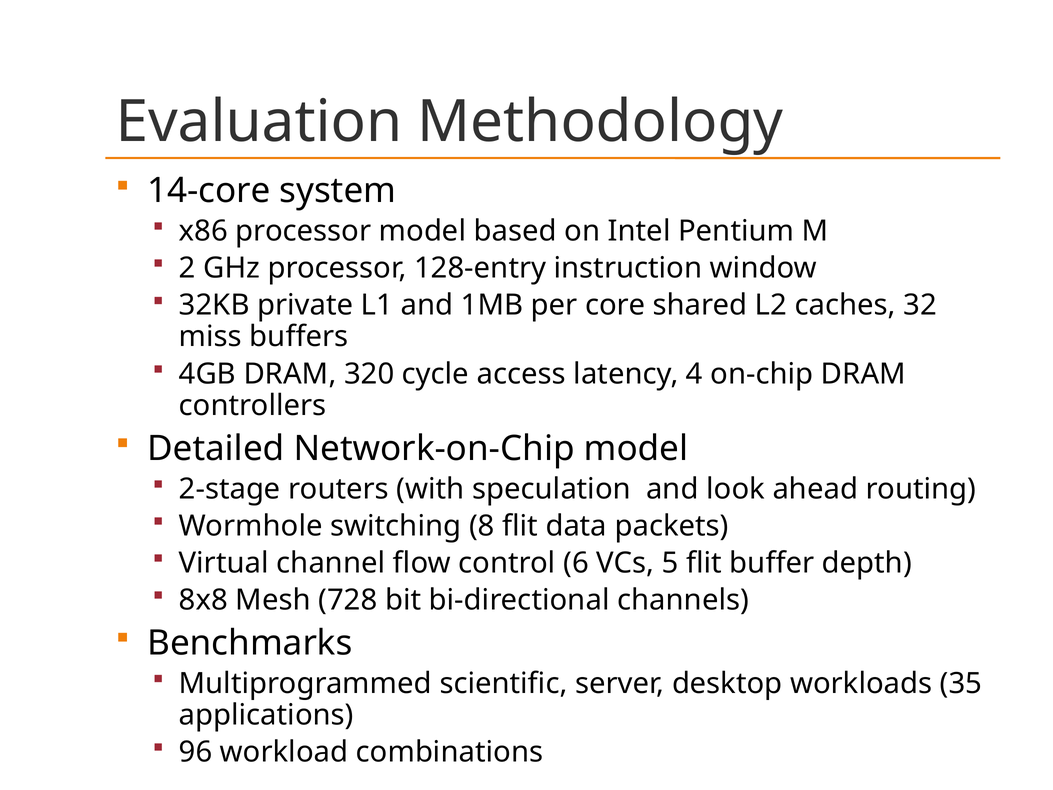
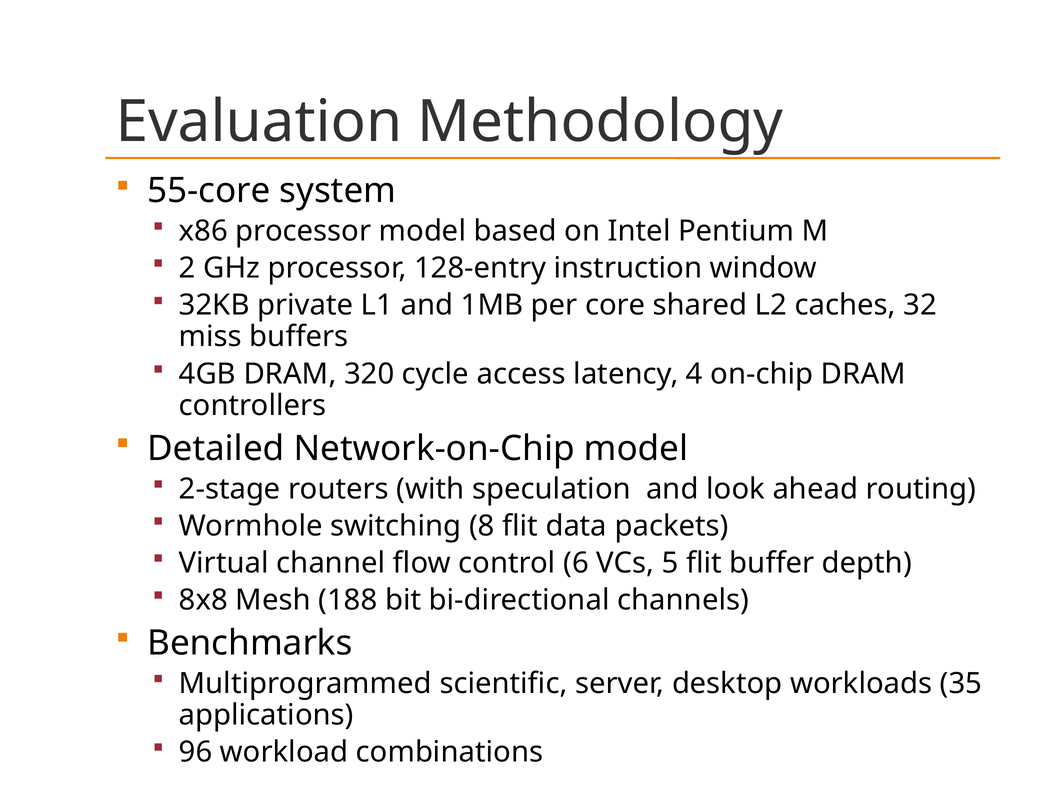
14-core: 14-core -> 55-core
728: 728 -> 188
